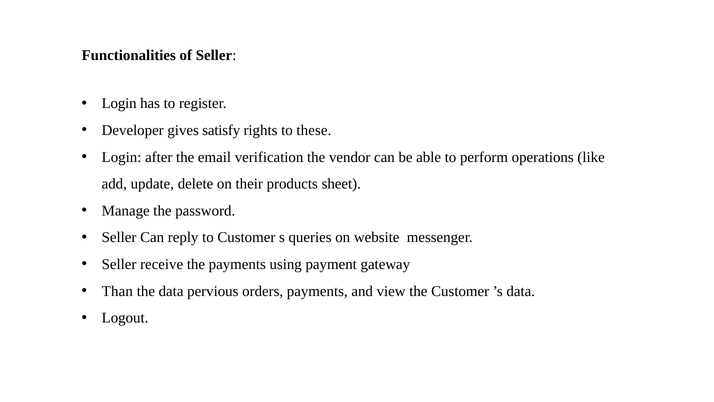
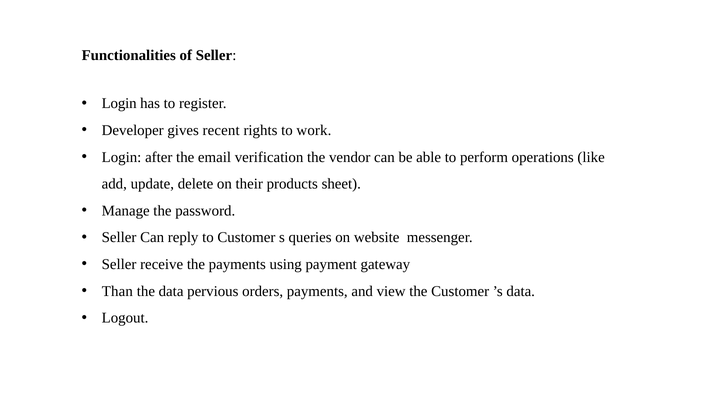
satisfy: satisfy -> recent
these: these -> work
